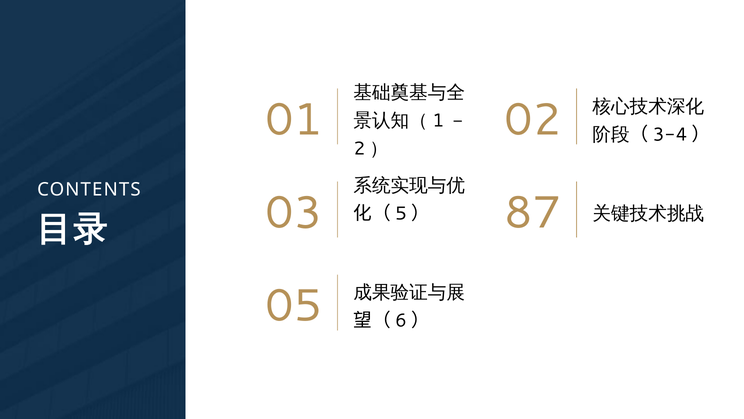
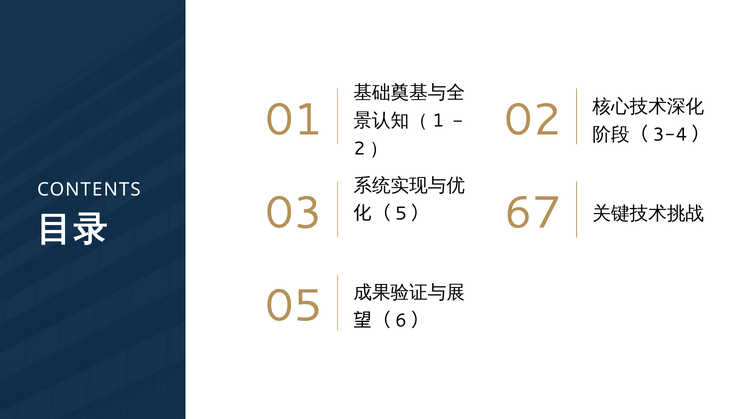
87: 87 -> 67
